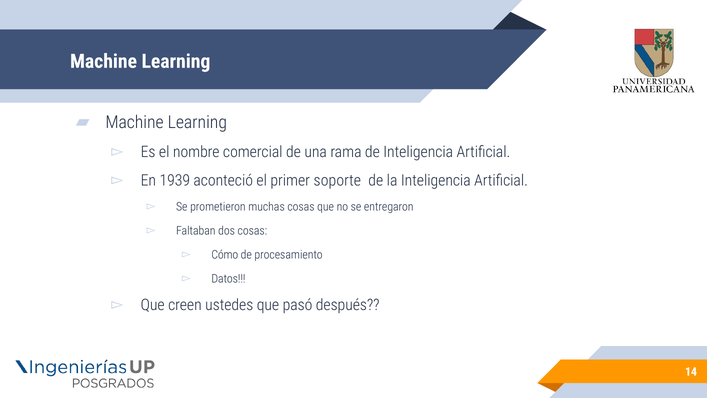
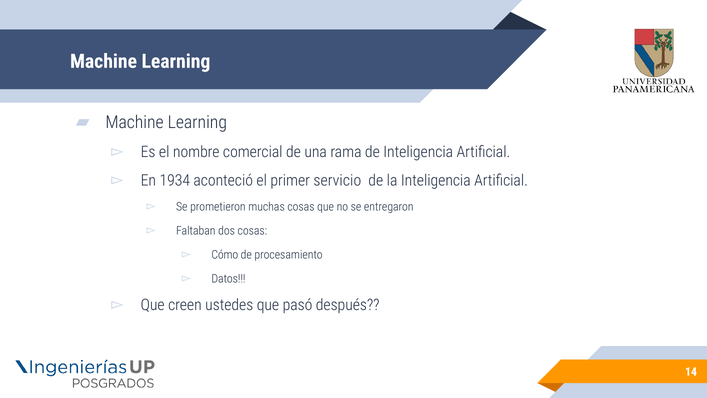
1939: 1939 -> 1934
soporte: soporte -> servicio
